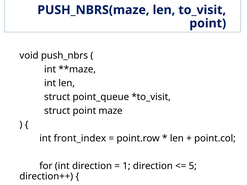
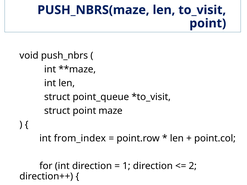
front_index: front_index -> from_index
5: 5 -> 2
